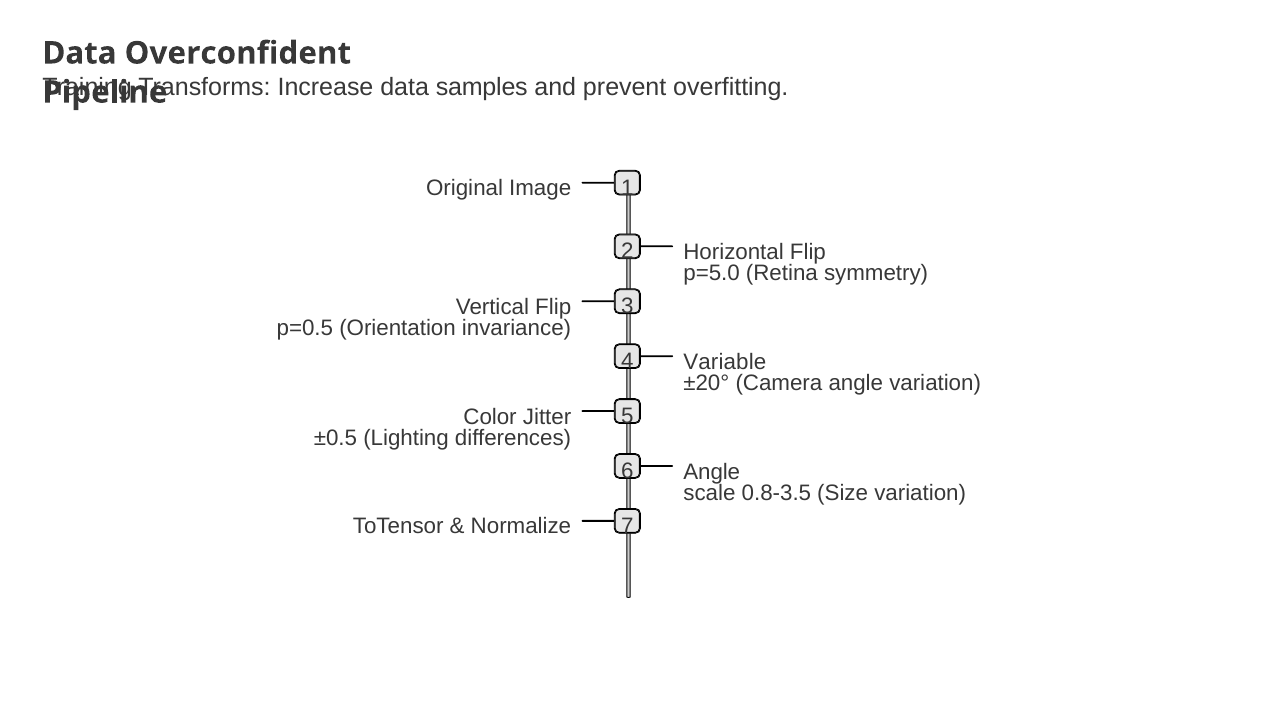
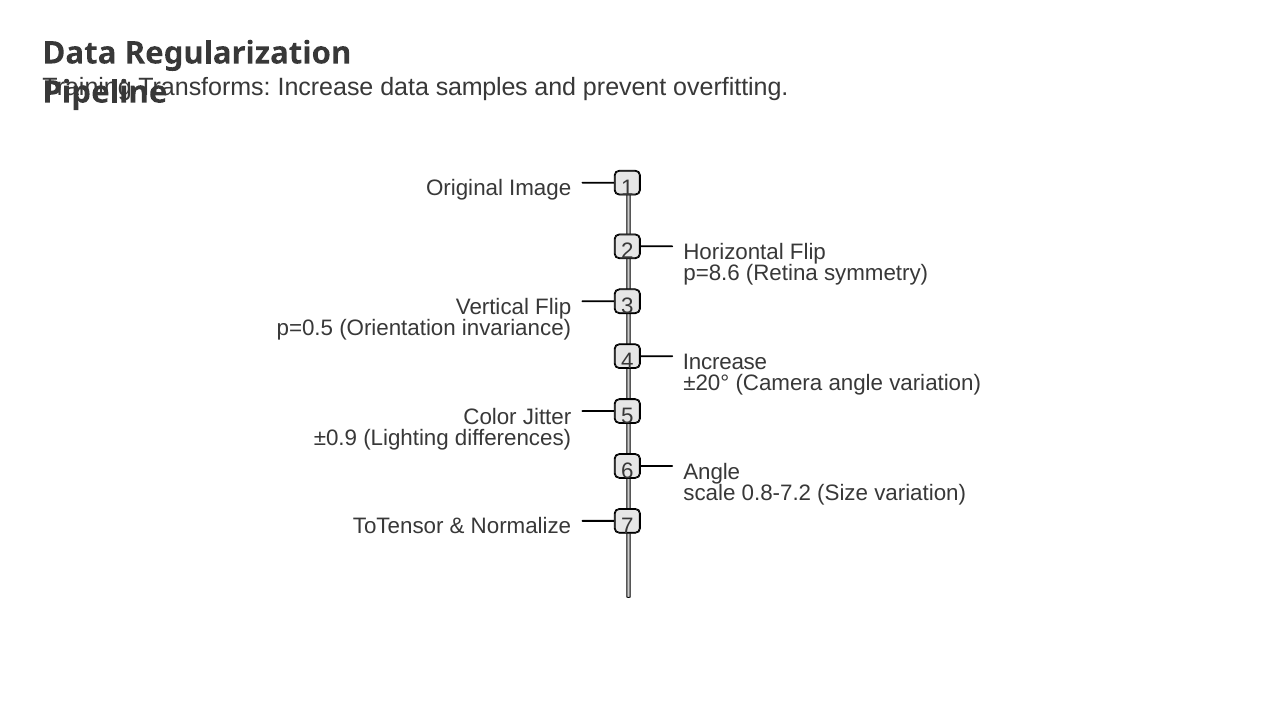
Overconfident: Overconfident -> Regularization
p=5.0: p=5.0 -> p=8.6
4 Variable: Variable -> Increase
±0.5: ±0.5 -> ±0.9
0.8-3.5: 0.8-3.5 -> 0.8-7.2
